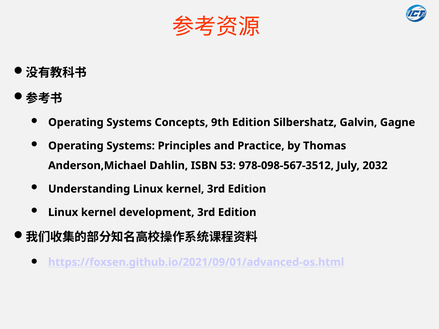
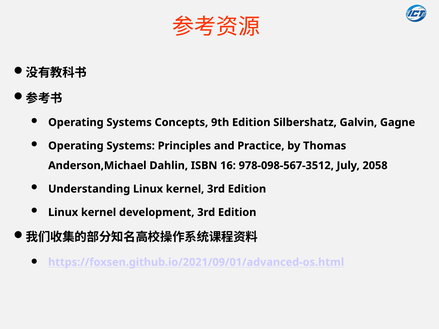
53: 53 -> 16
2032: 2032 -> 2058
